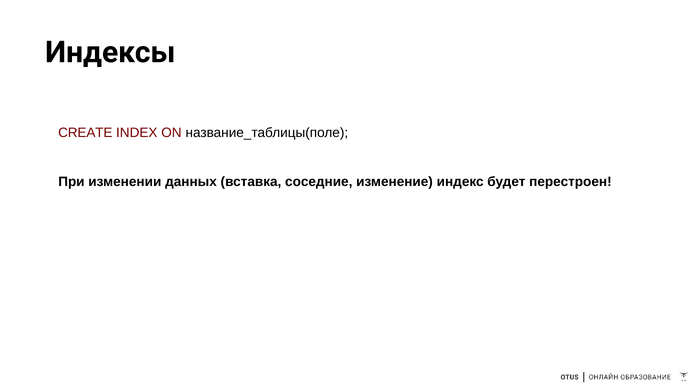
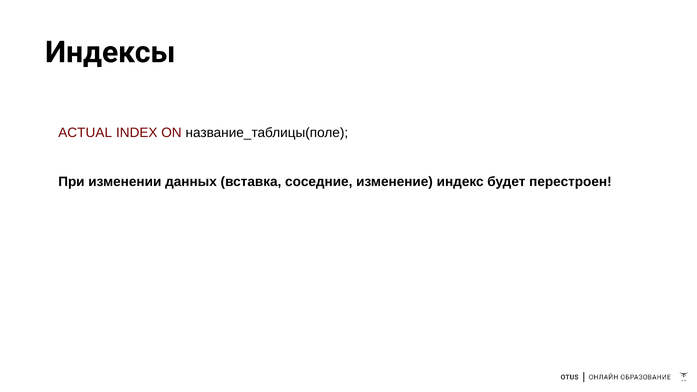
СREATE: СREATE -> ACTUAL
